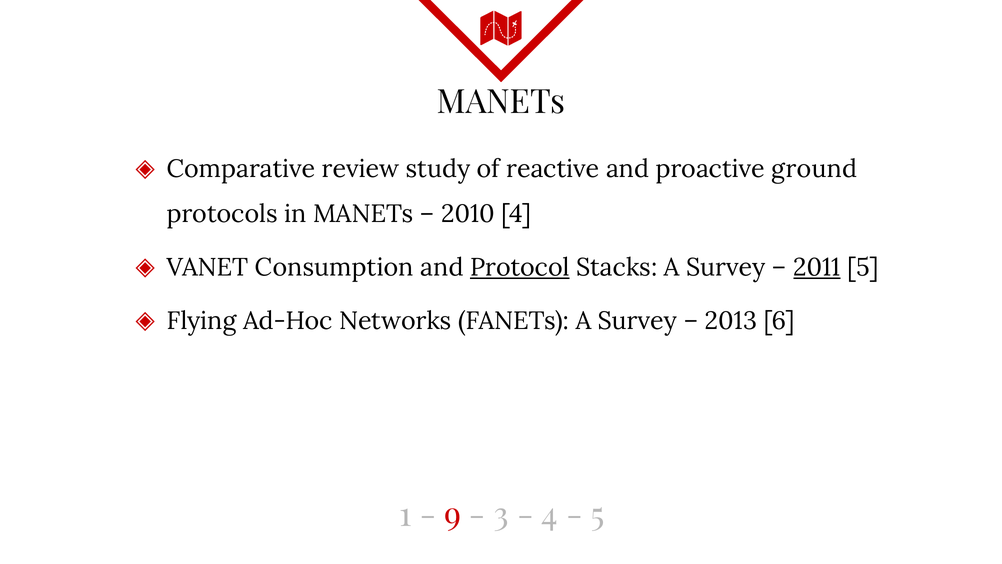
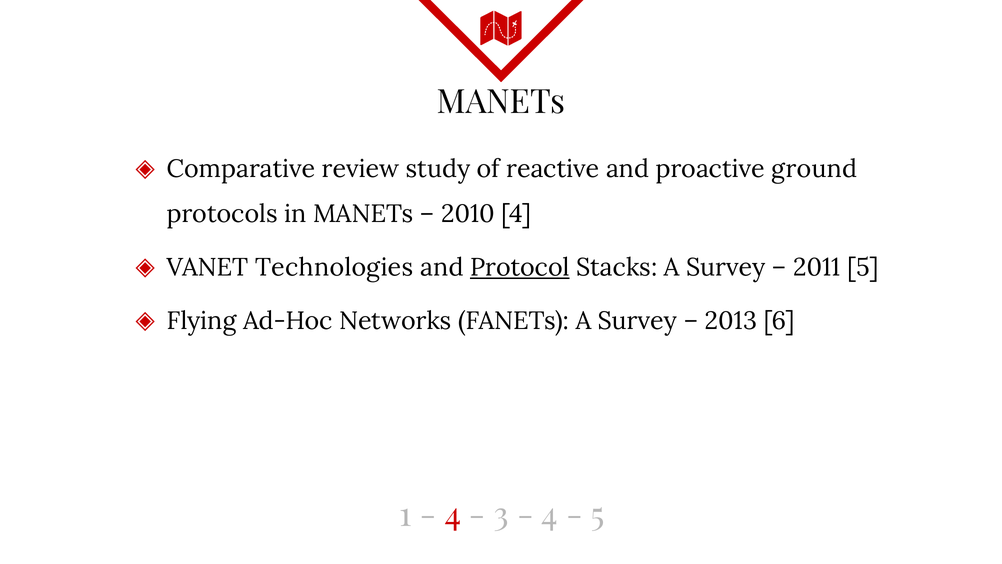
Consumption: Consumption -> Technologies
2011 underline: present -> none
9 at (453, 515): 9 -> 4
